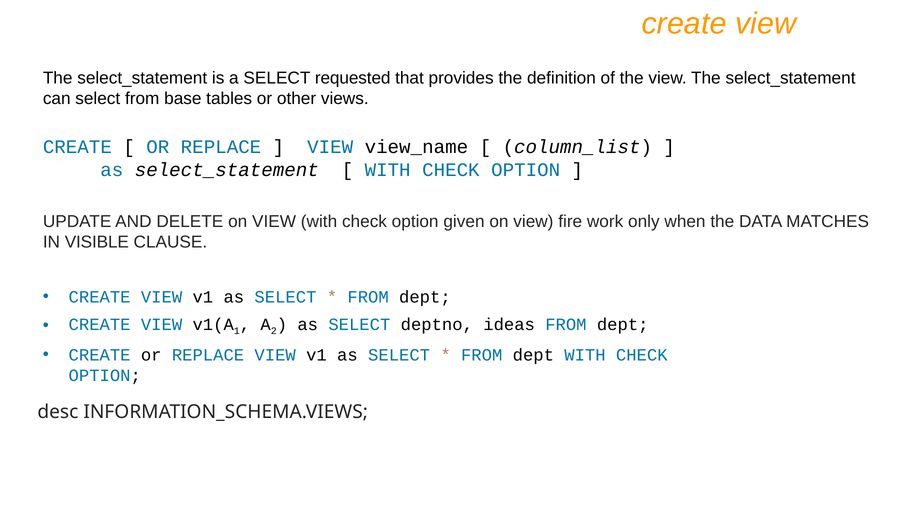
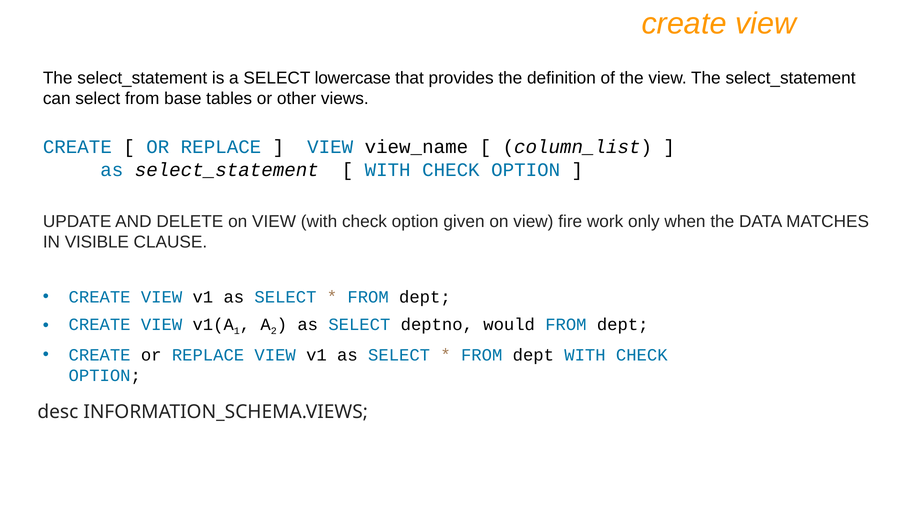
requested: requested -> lowercase
ideas: ideas -> would
